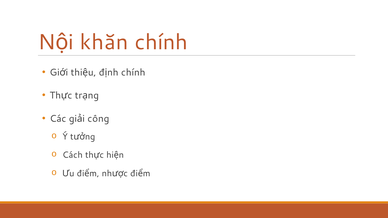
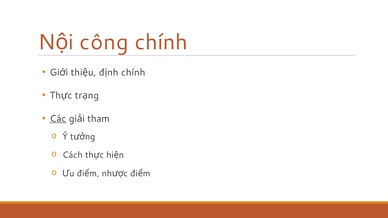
khăn: khăn -> công
Các underline: none -> present
công: công -> tham
